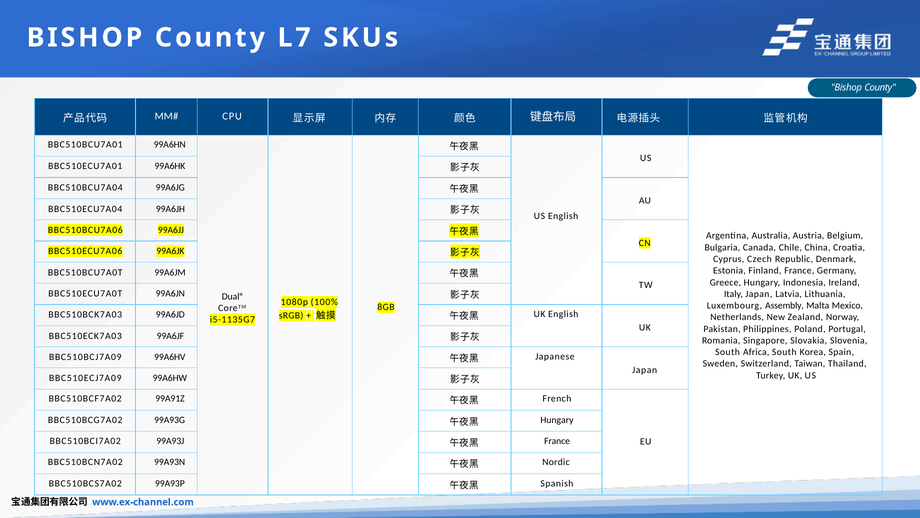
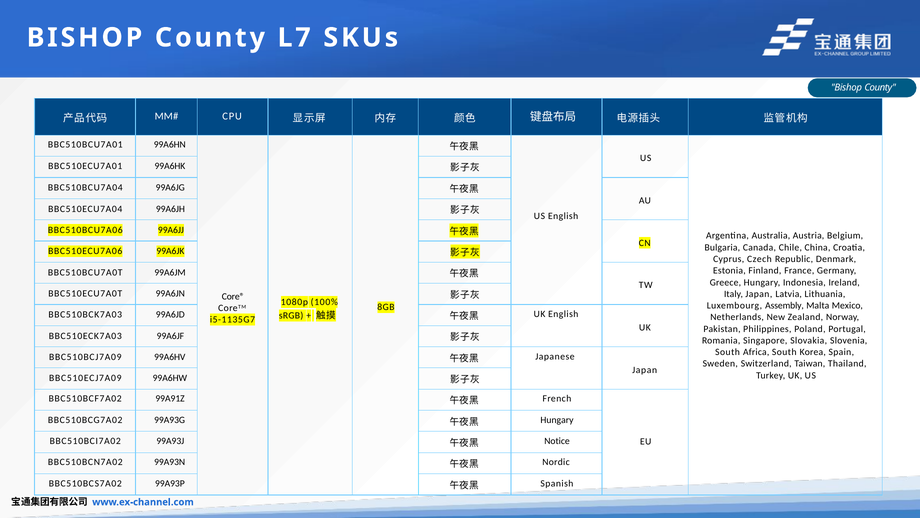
Dual®: Dual® -> Core®
France at (557, 441): France -> Notice
